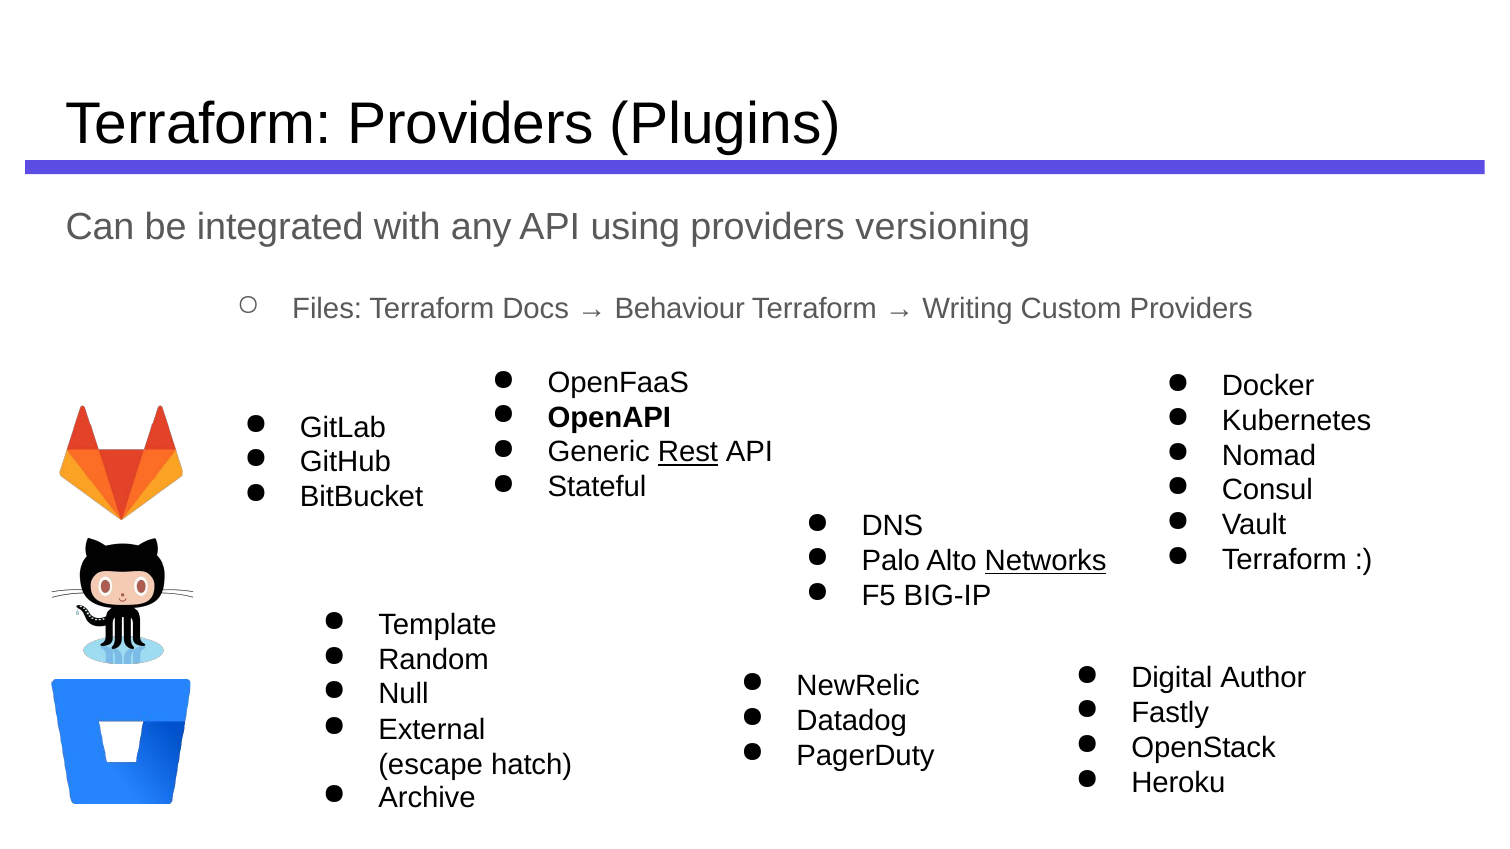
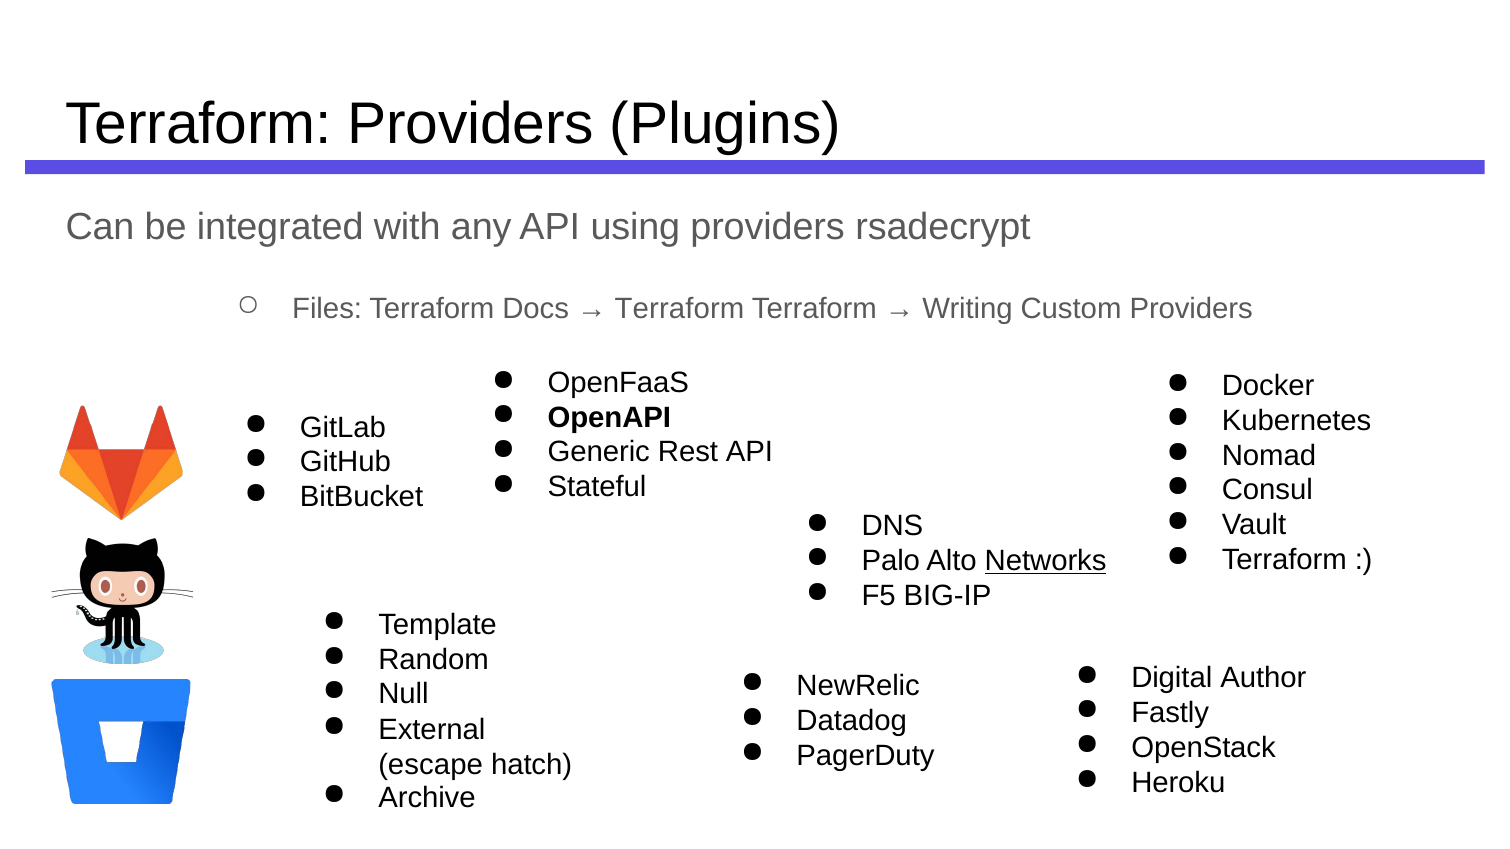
versioning: versioning -> rsadecrypt
Behaviour at (680, 309): Behaviour -> Terraform
Rest underline: present -> none
